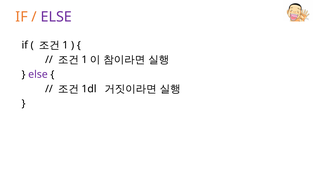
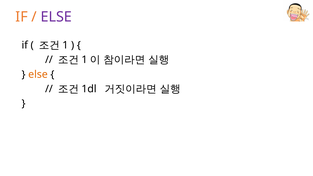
else at (38, 74) colour: purple -> orange
